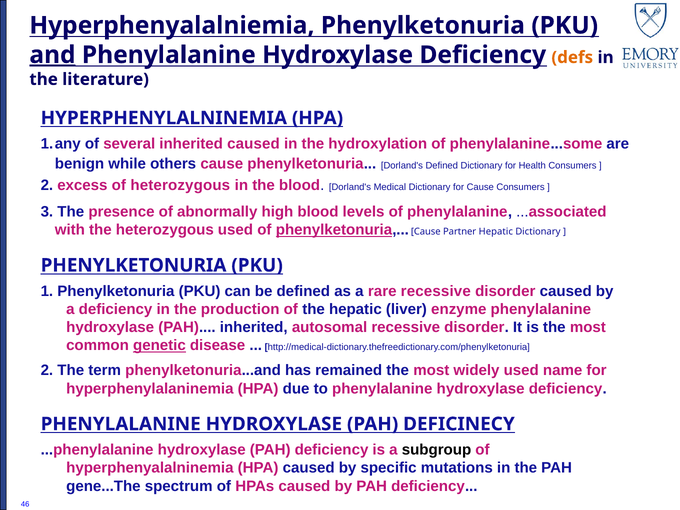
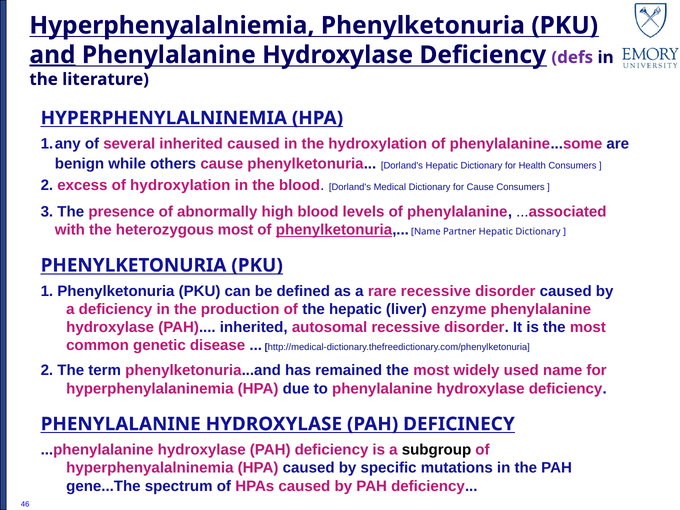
defs colour: orange -> purple
Dorland's Defined: Defined -> Hepatic
of heterozygous: heterozygous -> hydroxylation
heterozygous used: used -> most
phenylketonuria Cause: Cause -> Name
genetic underline: present -> none
